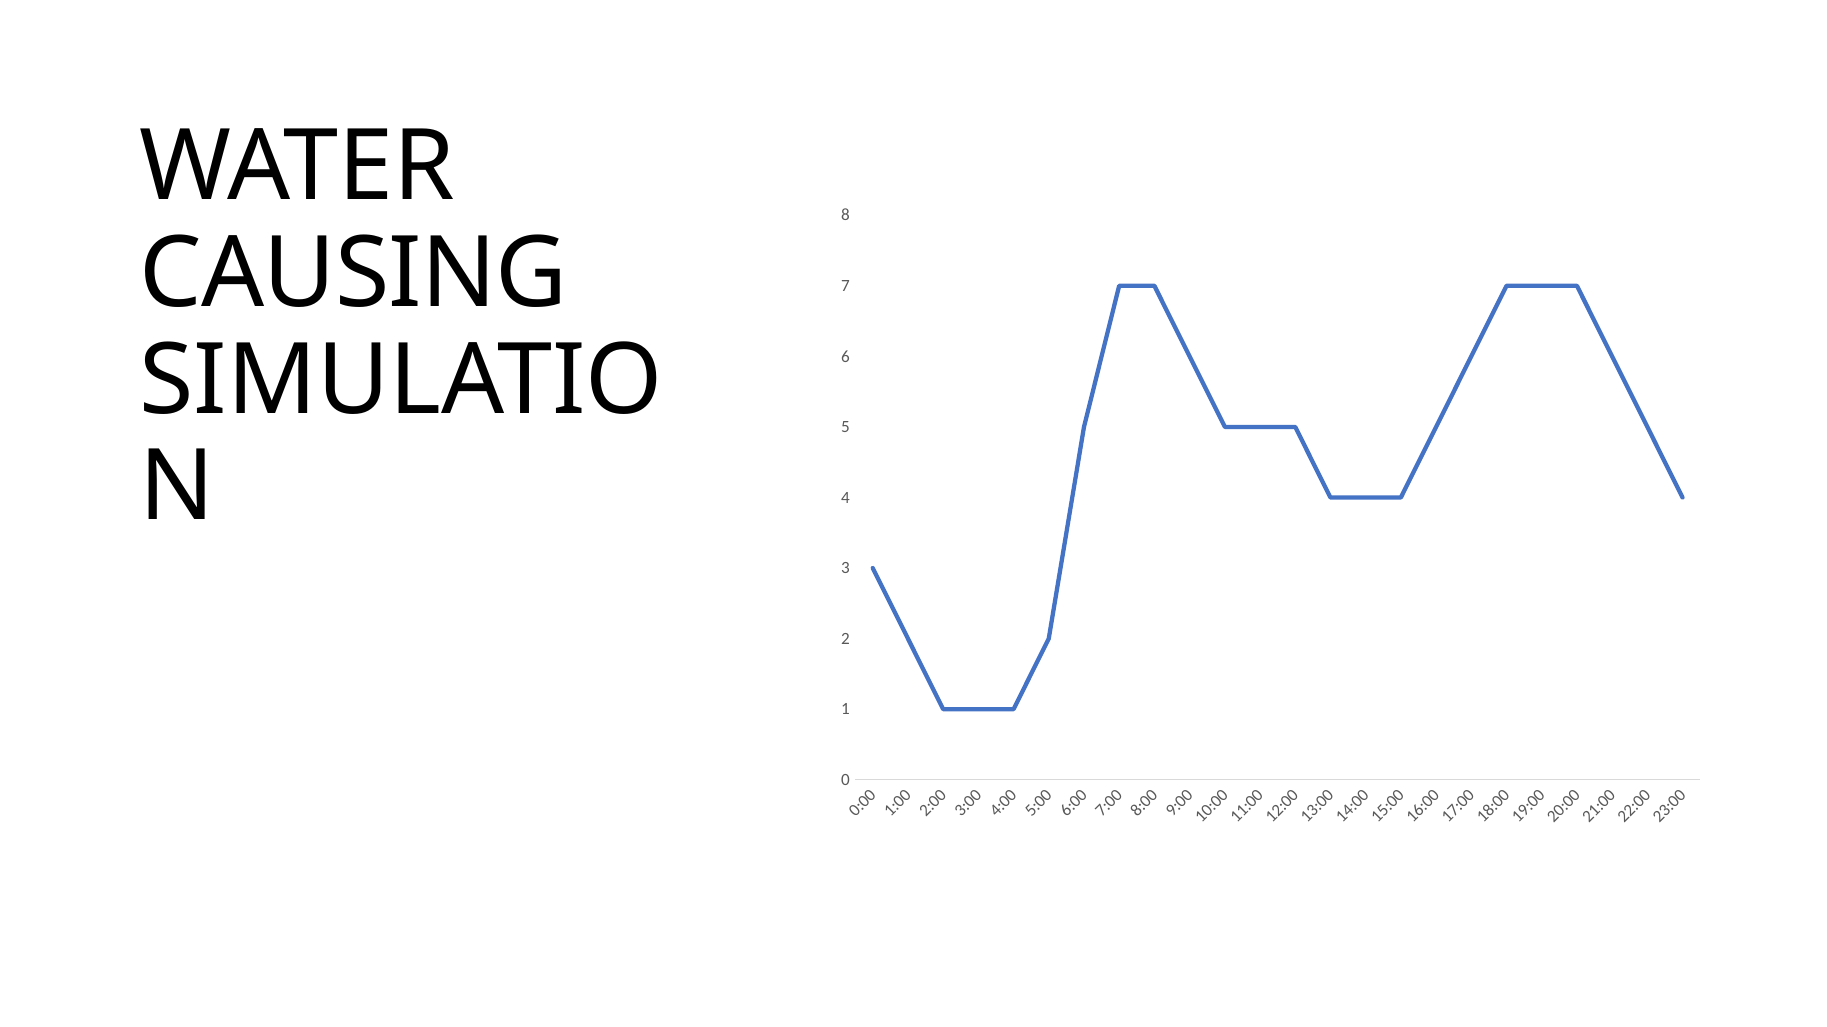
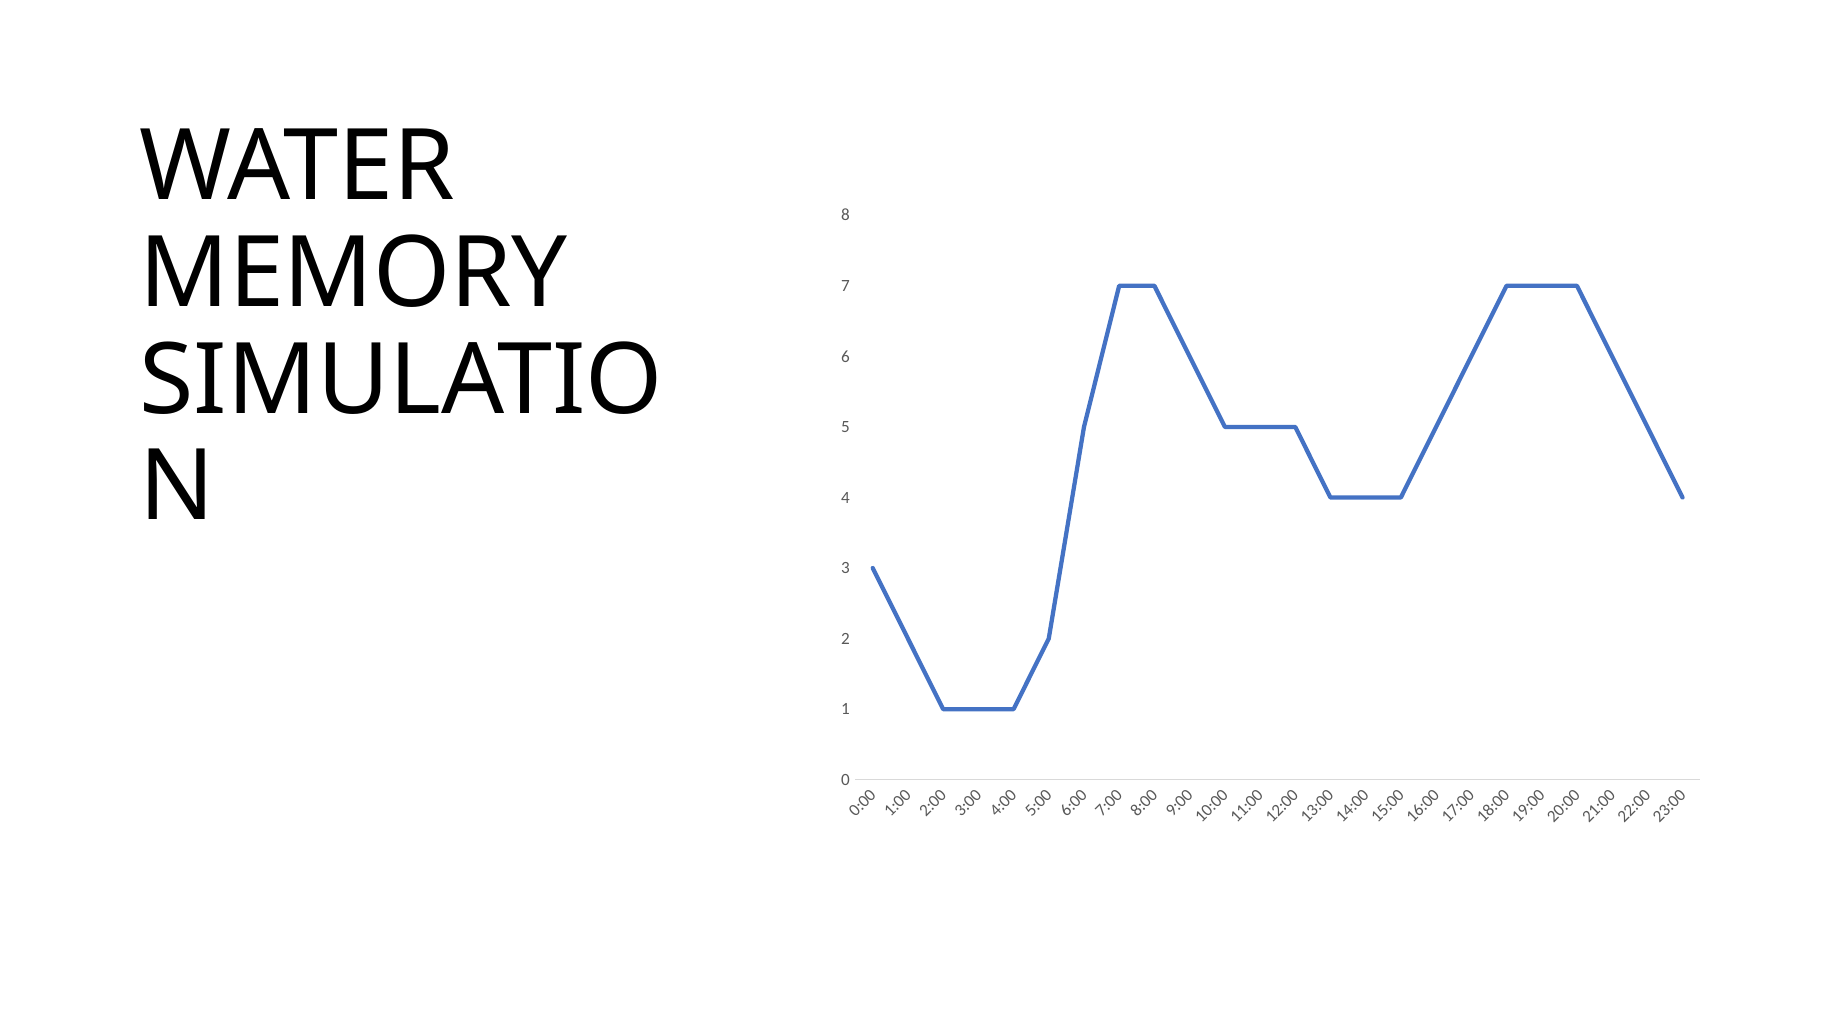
CAUSING: CAUSING -> MEMORY
